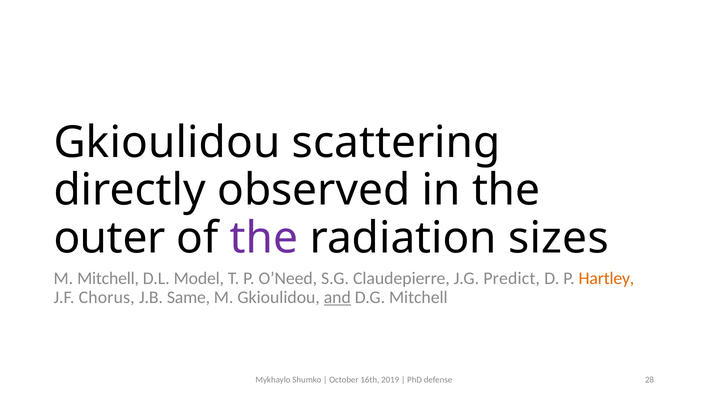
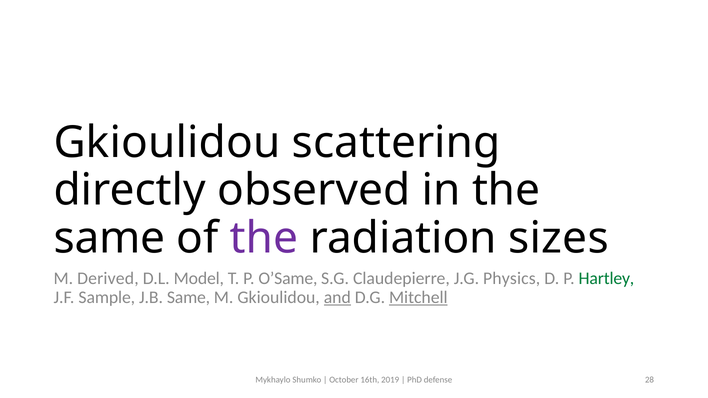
outer at (109, 238): outer -> same
M Mitchell: Mitchell -> Derived
O’Need: O’Need -> O’Same
Predict: Predict -> Physics
Hartley colour: orange -> green
Chorus: Chorus -> Sample
Mitchell at (418, 298) underline: none -> present
